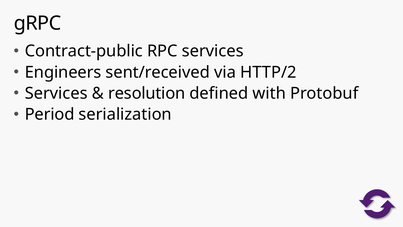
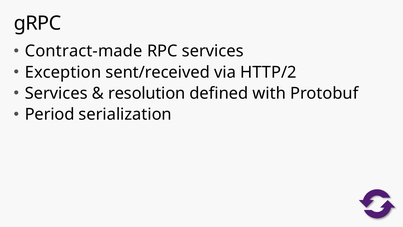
Contract-public: Contract-public -> Contract-made
Engineers: Engineers -> Exception
